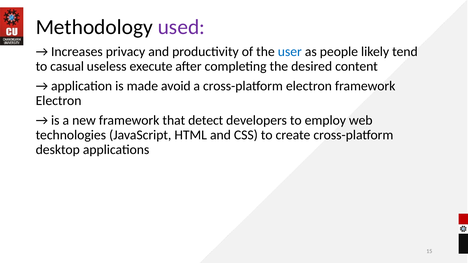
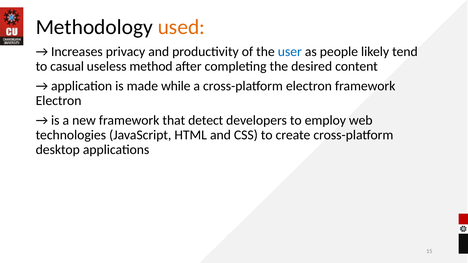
used colour: purple -> orange
execute: execute -> method
avoid: avoid -> while
